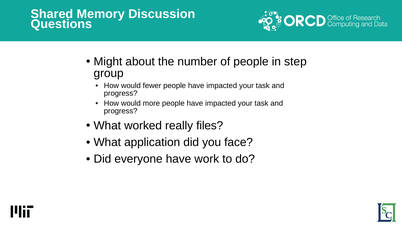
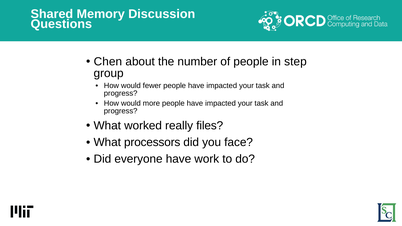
Might: Might -> Chen
application: application -> processors
